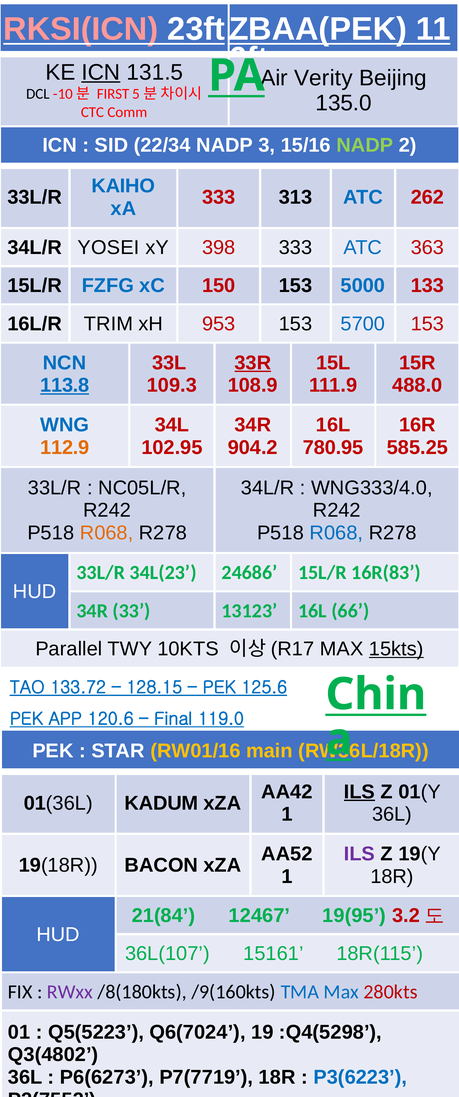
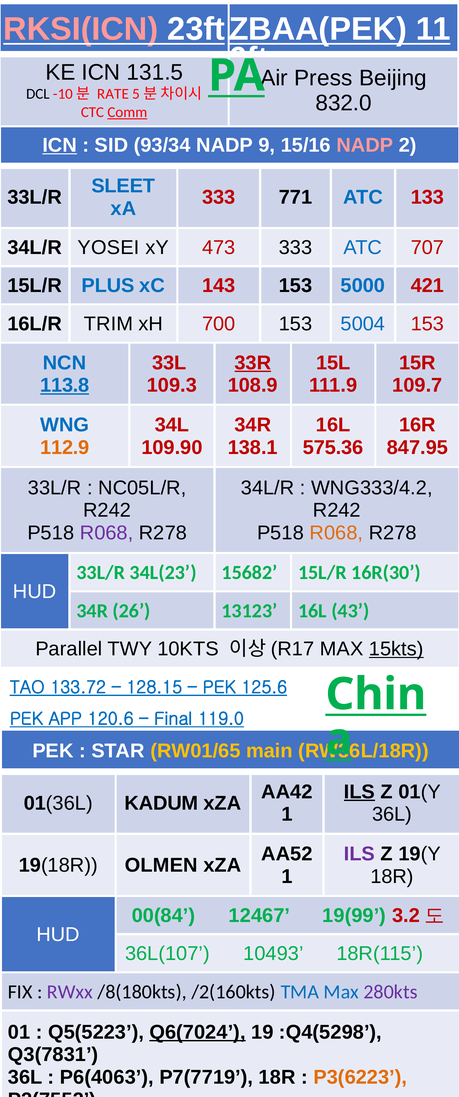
ICN at (101, 72) underline: present -> none
Verity: Verity -> Press
FIRST: FIRST -> RATE
135.0: 135.0 -> 832.0
Comm underline: none -> present
ICN at (60, 145) underline: none -> present
22/34: 22/34 -> 93/34
3: 3 -> 9
NADP at (365, 145) colour: light green -> pink
KAIHO: KAIHO -> SLEET
313: 313 -> 771
262: 262 -> 133
398: 398 -> 473
363: 363 -> 707
FZFG: FZFG -> PLUS
150: 150 -> 143
133: 133 -> 421
953: 953 -> 700
5700: 5700 -> 5004
488.0: 488.0 -> 109.7
102.95: 102.95 -> 109.90
904.2: 904.2 -> 138.1
780.95: 780.95 -> 575.36
585.25: 585.25 -> 847.95
WNG333/4.0: WNG333/4.0 -> WNG333/4.2
R068 at (107, 533) colour: orange -> purple
R068 at (336, 533) colour: blue -> orange
24686: 24686 -> 15682
16R(83: 16R(83 -> 16R(30
33: 33 -> 26
66: 66 -> 43
RW01/16: RW01/16 -> RW01/65
BACON: BACON -> OLMEN
21(84: 21(84 -> 00(84
19(95: 19(95 -> 19(99
15161: 15161 -> 10493
/9(160kts: /9(160kts -> /2(160kts
280kts colour: red -> purple
Q6(7024 underline: none -> present
Q3(4802: Q3(4802 -> Q3(7831
P6(6273: P6(6273 -> P6(4063
P3(6223 colour: blue -> orange
